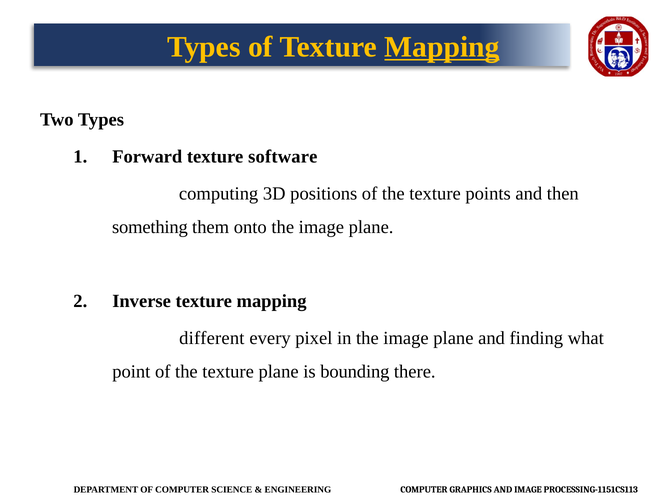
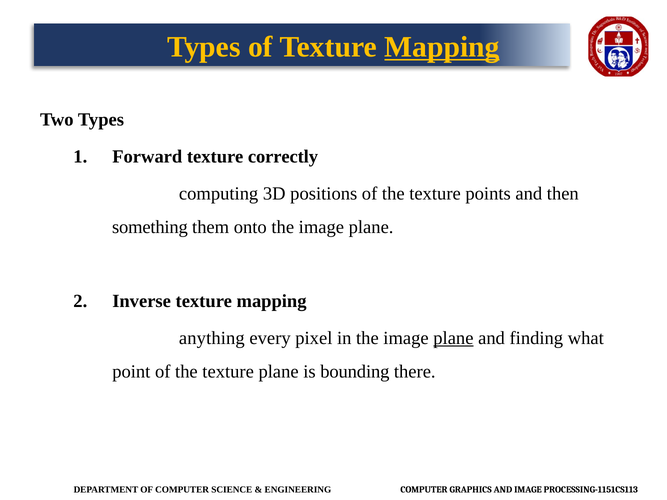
software: software -> correctly
different: different -> anything
plane at (453, 338) underline: none -> present
